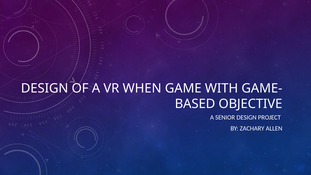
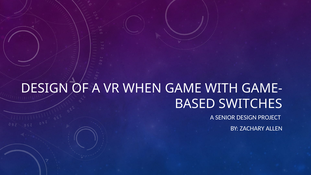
OBJECTIVE: OBJECTIVE -> SWITCHES
